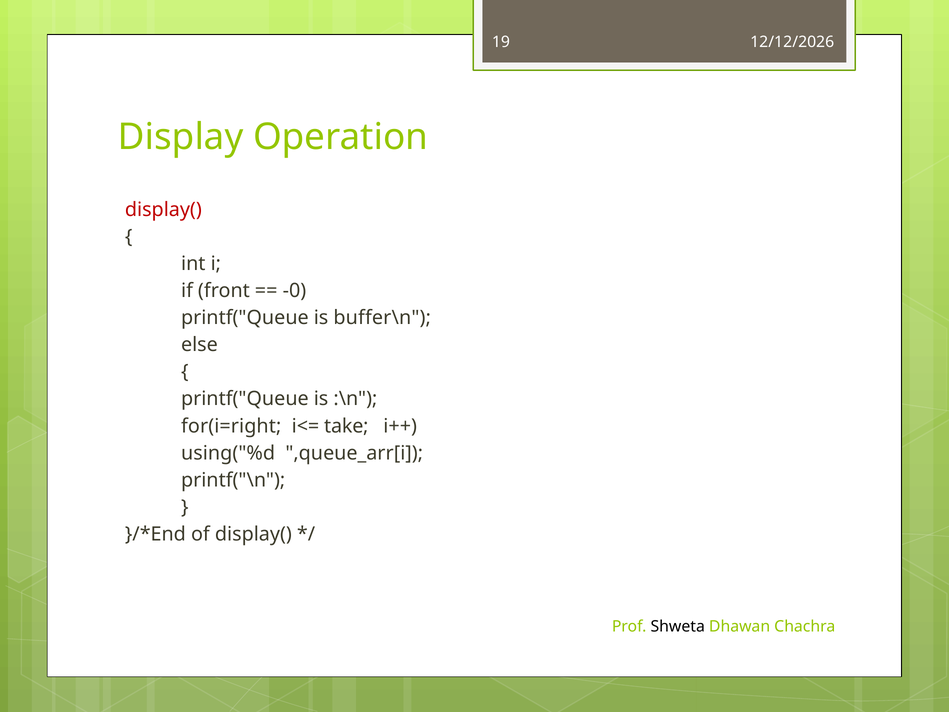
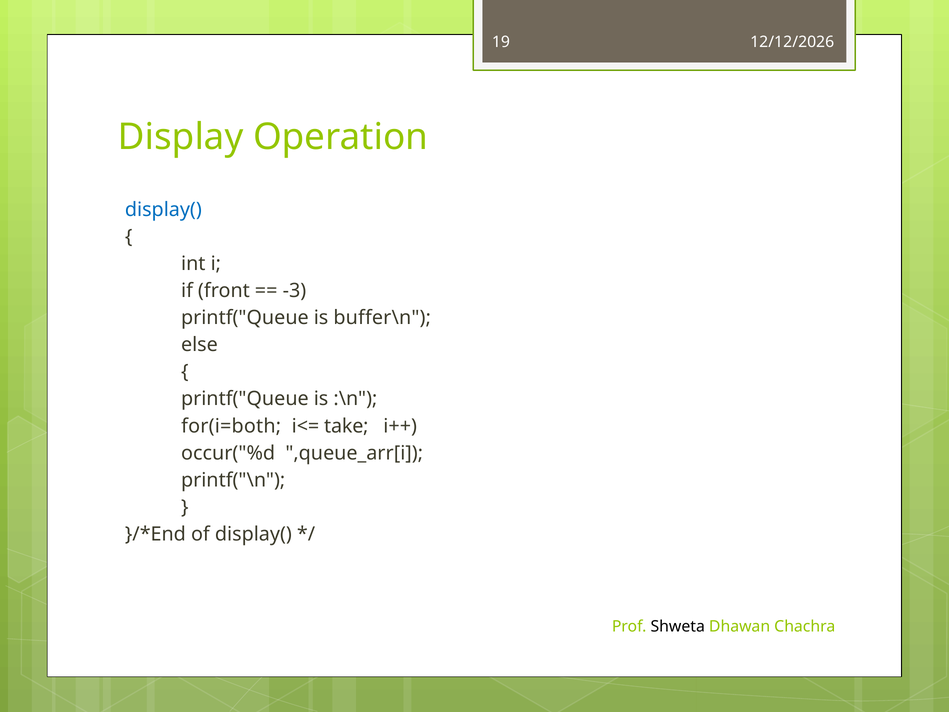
display( at (163, 209) colour: red -> blue
-0: -0 -> -3
for(i=right: for(i=right -> for(i=both
using("%d: using("%d -> occur("%d
